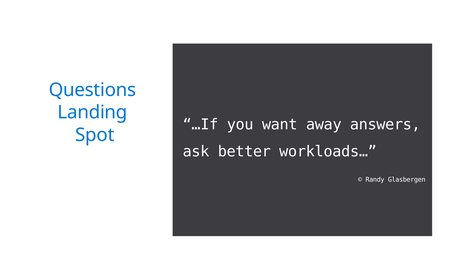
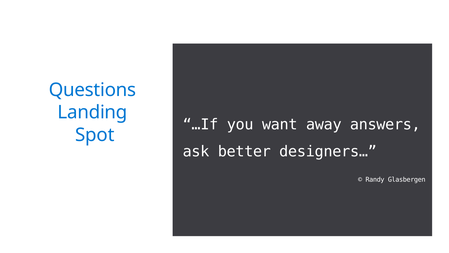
workloads…: workloads… -> designers…
